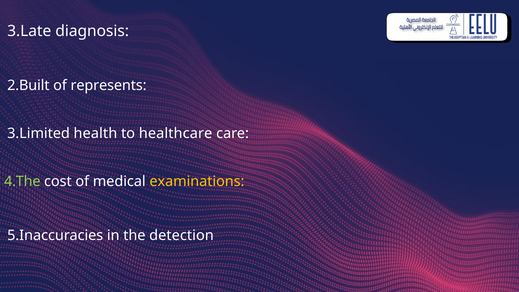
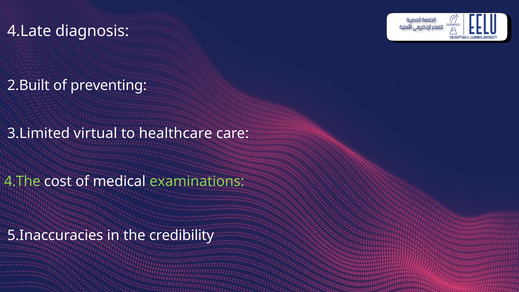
3.Late: 3.Late -> 4.Late
represents: represents -> preventing
health: health -> virtual
examinations colour: yellow -> light green
detection: detection -> credibility
